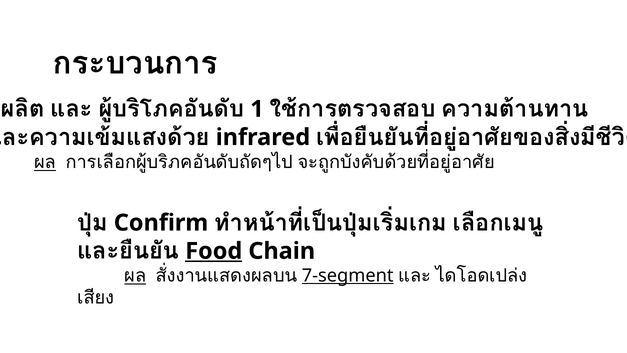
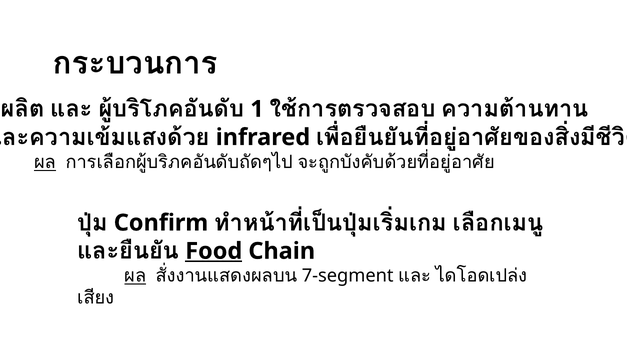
7-segment underline: present -> none
